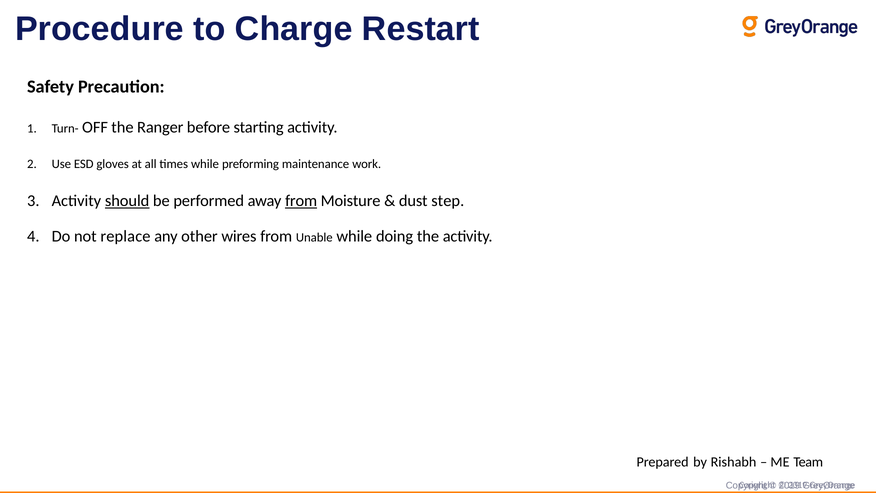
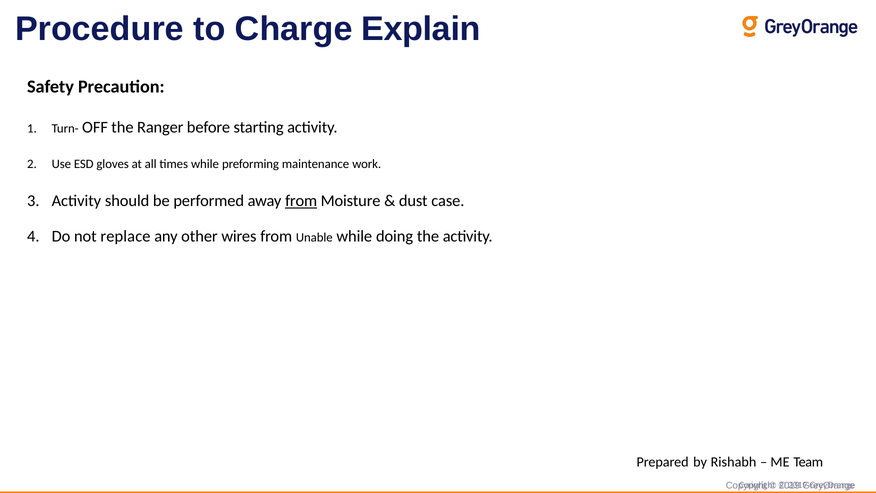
Restart: Restart -> Explain
should underline: present -> none
step: step -> case
